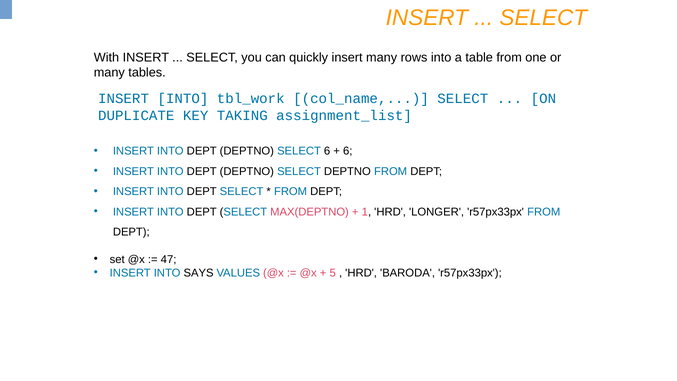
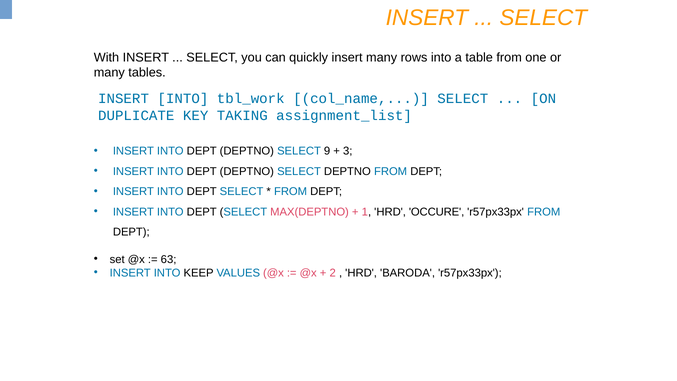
SELECT 6: 6 -> 9
6 at (348, 151): 6 -> 3
LONGER: LONGER -> OCCURE
47: 47 -> 63
SAYS: SAYS -> KEEP
5: 5 -> 2
